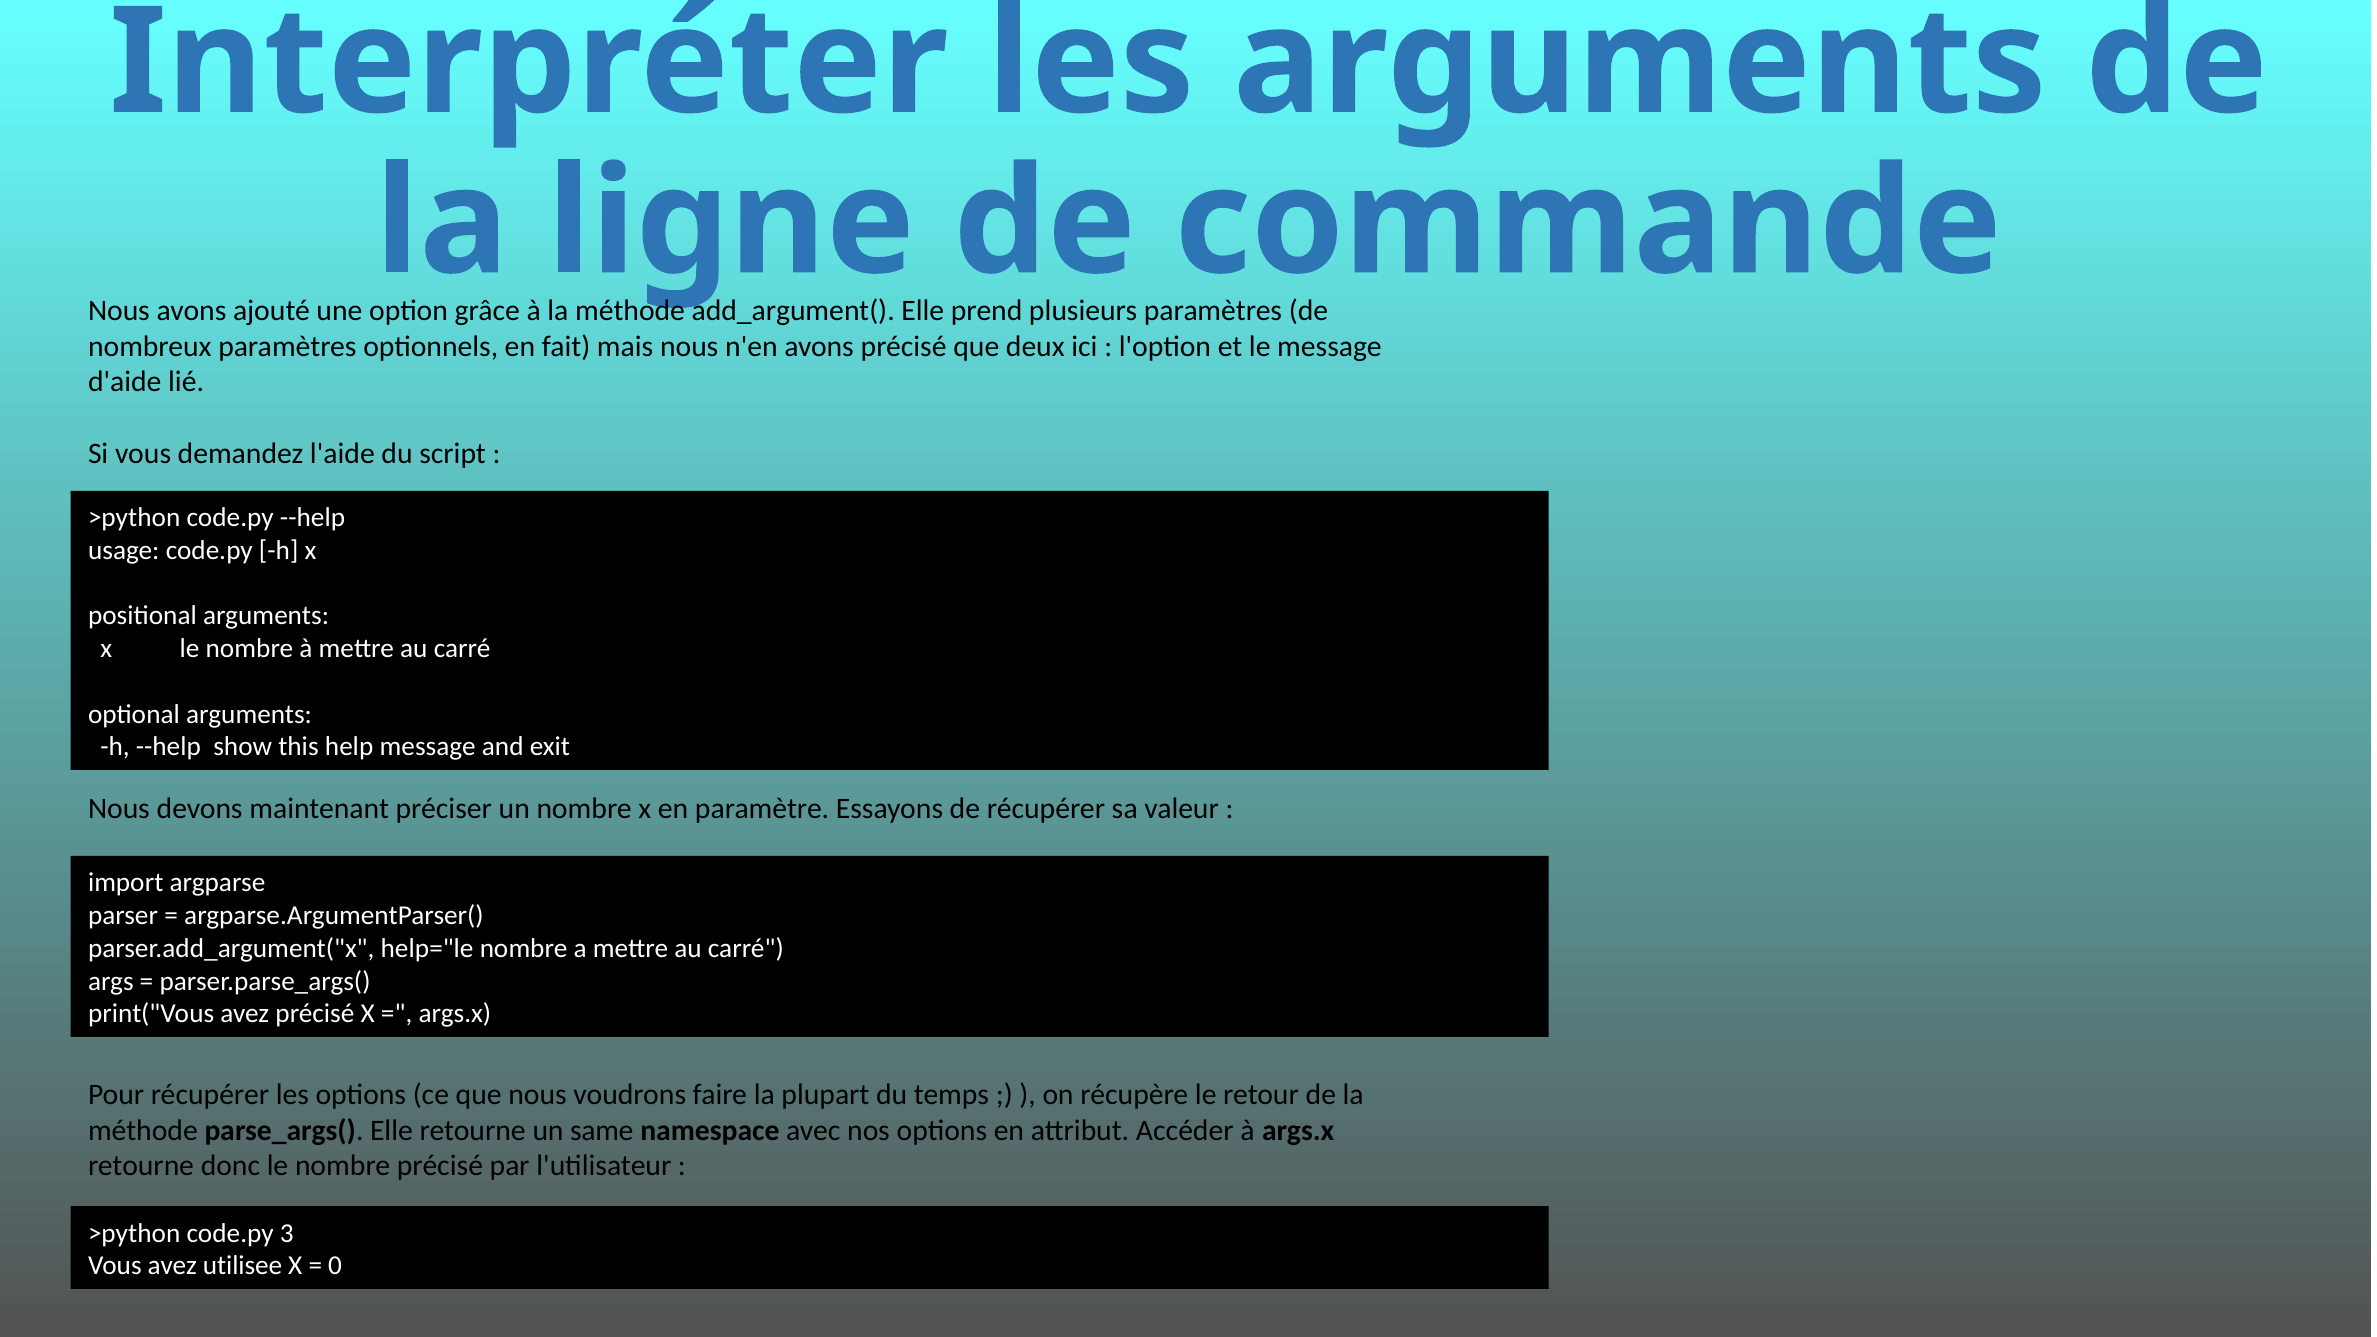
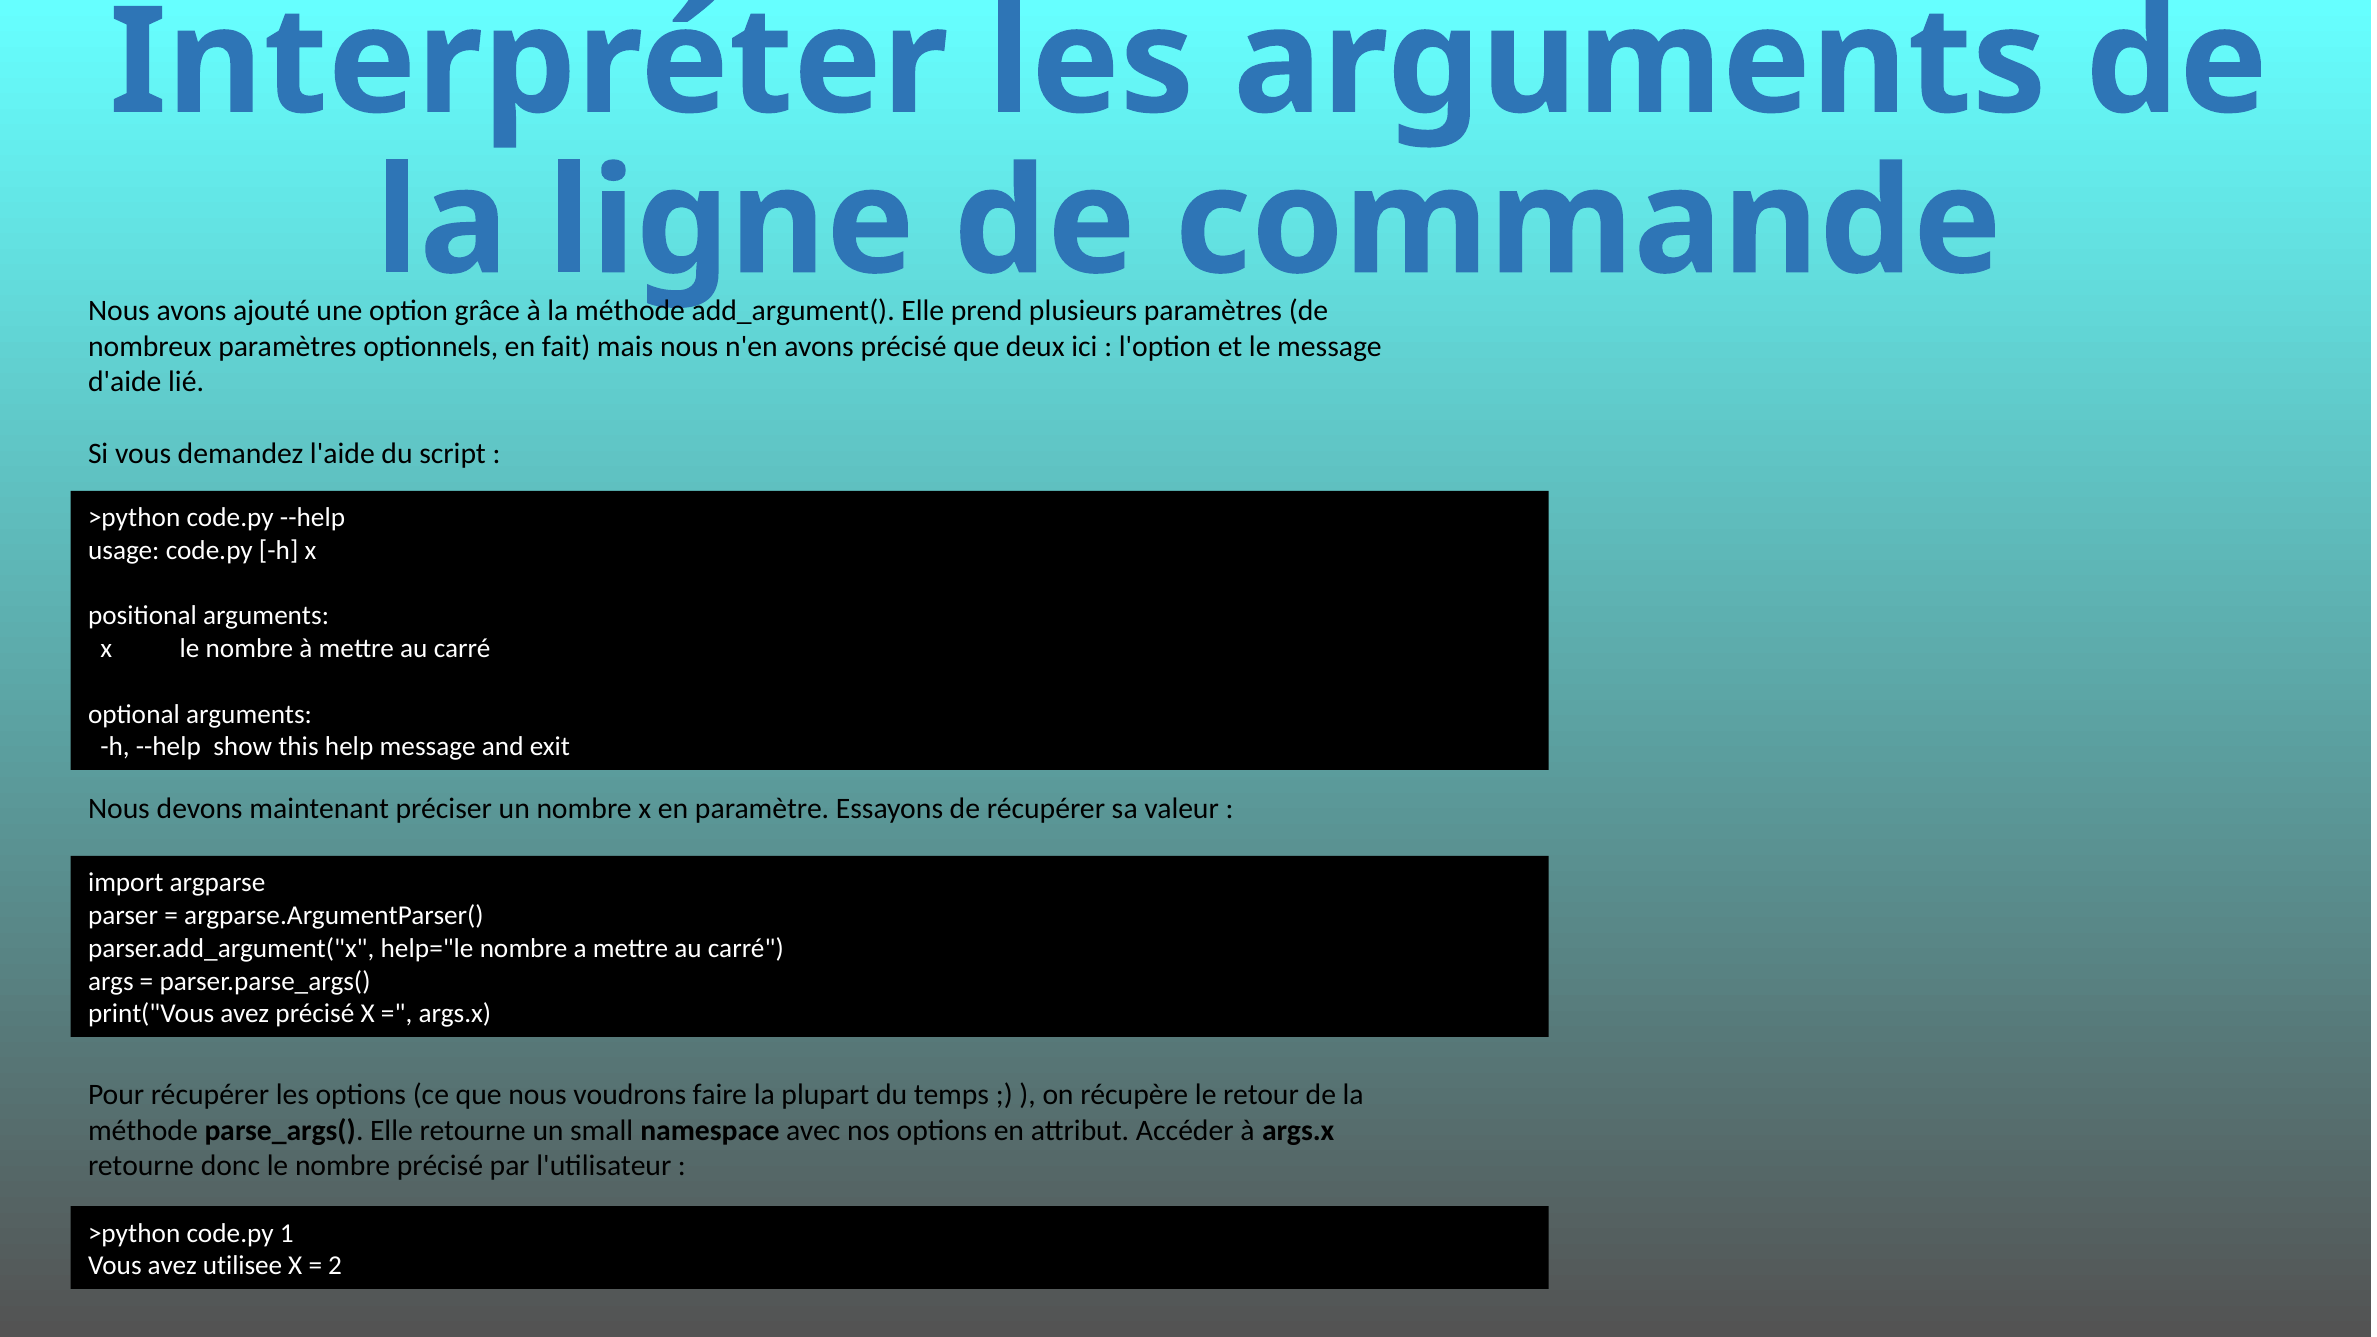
same: same -> small
3: 3 -> 1
0: 0 -> 2
